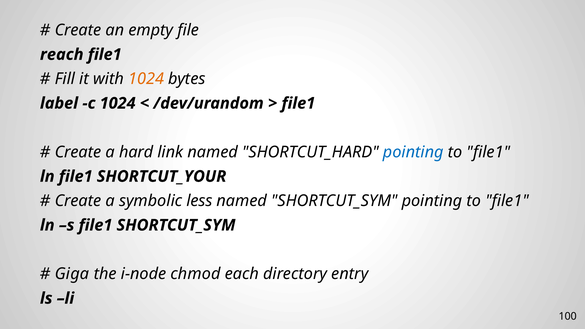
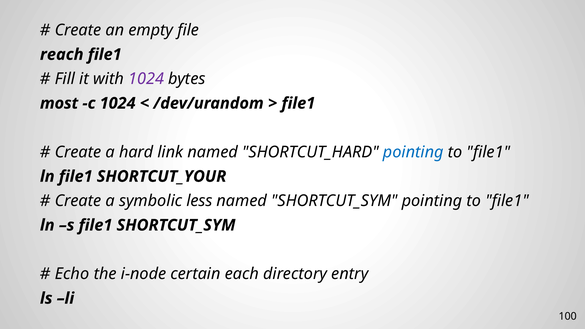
1024 at (146, 79) colour: orange -> purple
label: label -> most
Giga: Giga -> Echo
chmod: chmod -> certain
